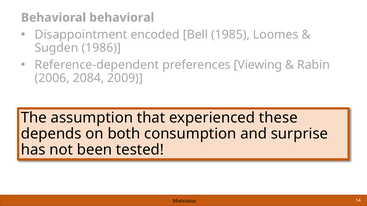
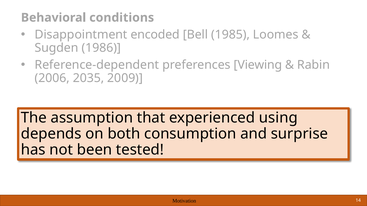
Behavioral behavioral: behavioral -> conditions
2084: 2084 -> 2035
these: these -> using
